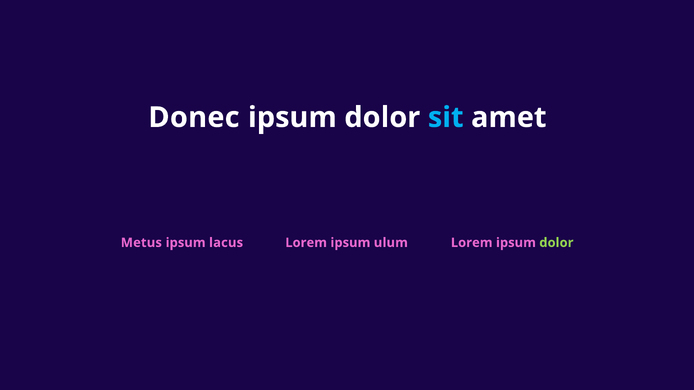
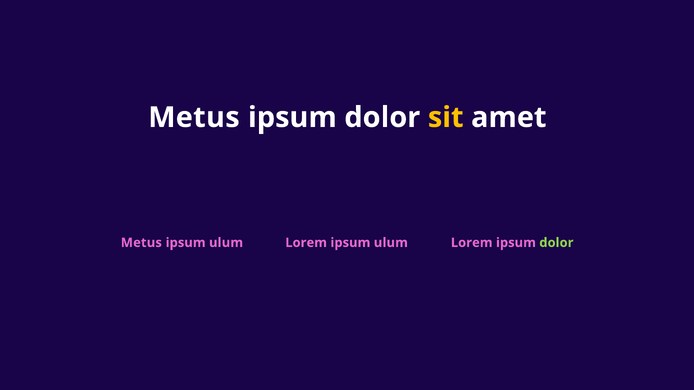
Donec at (194, 118): Donec -> Metus
sit colour: light blue -> yellow
lacus at (226, 243): lacus -> ulum
